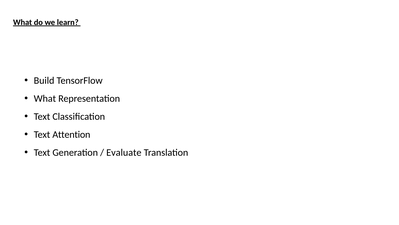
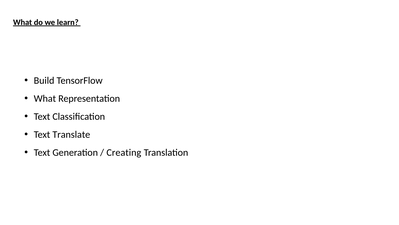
Attention: Attention -> Translate
Evaluate: Evaluate -> Creating
